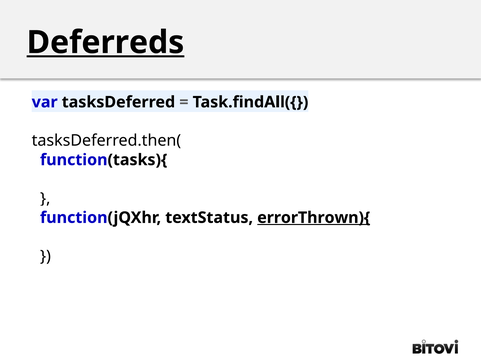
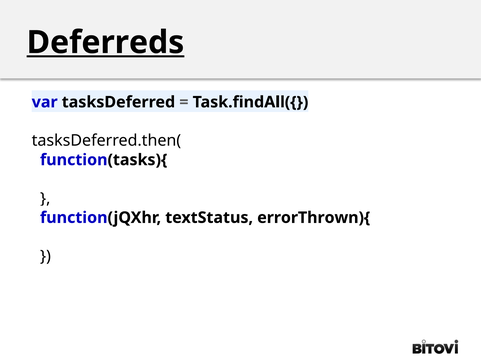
errorThrown){ underline: present -> none
